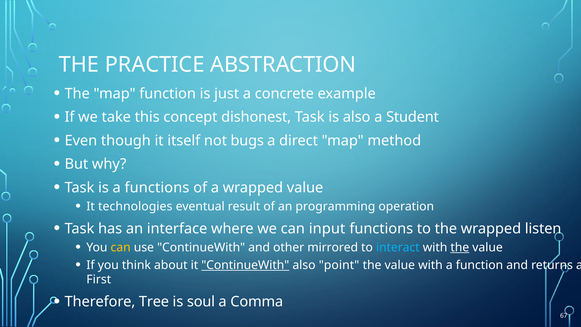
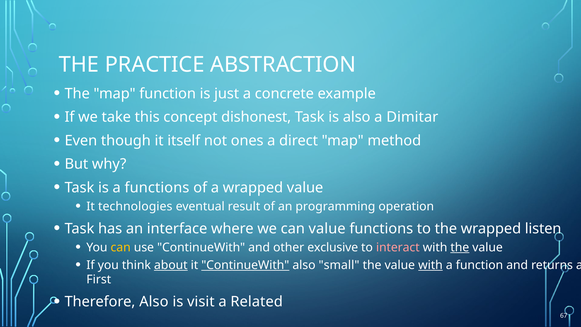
Student: Student -> Dimitar
bugs: bugs -> ones
can input: input -> value
mirrored: mirrored -> exclusive
interact colour: light blue -> pink
about underline: none -> present
point: point -> small
with at (430, 265) underline: none -> present
Therefore Tree: Tree -> Also
soul: soul -> visit
Comma: Comma -> Related
